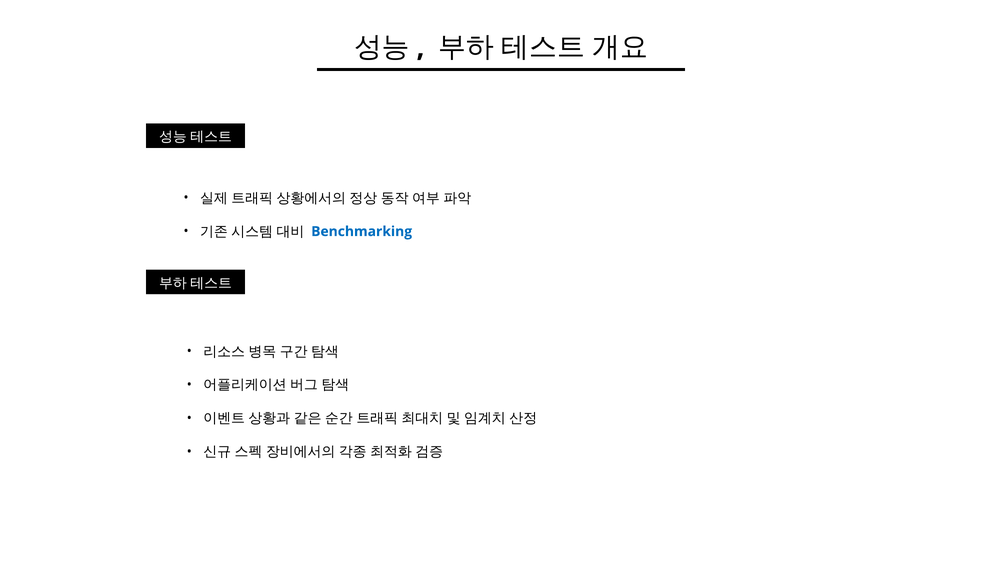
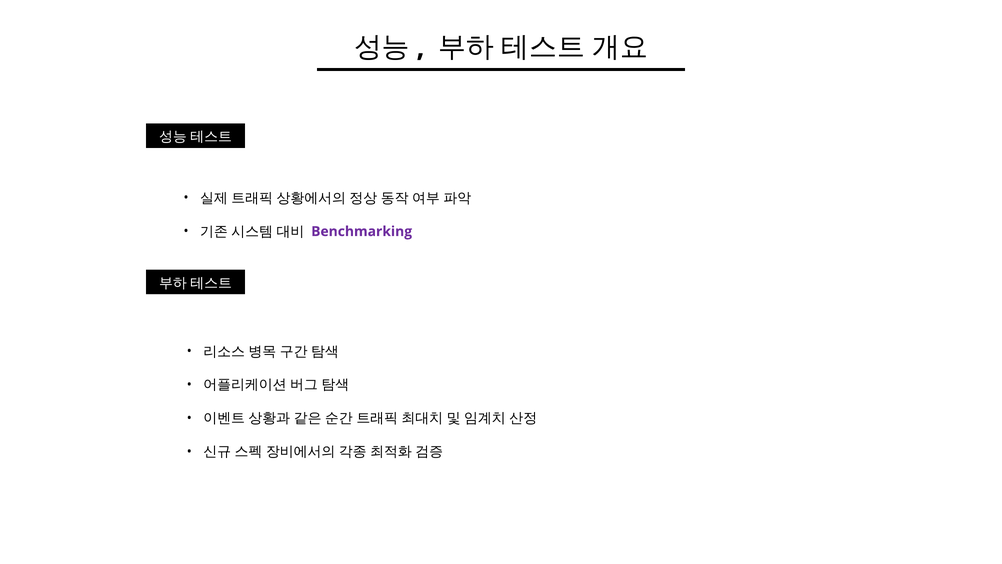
Benchmarking colour: blue -> purple
